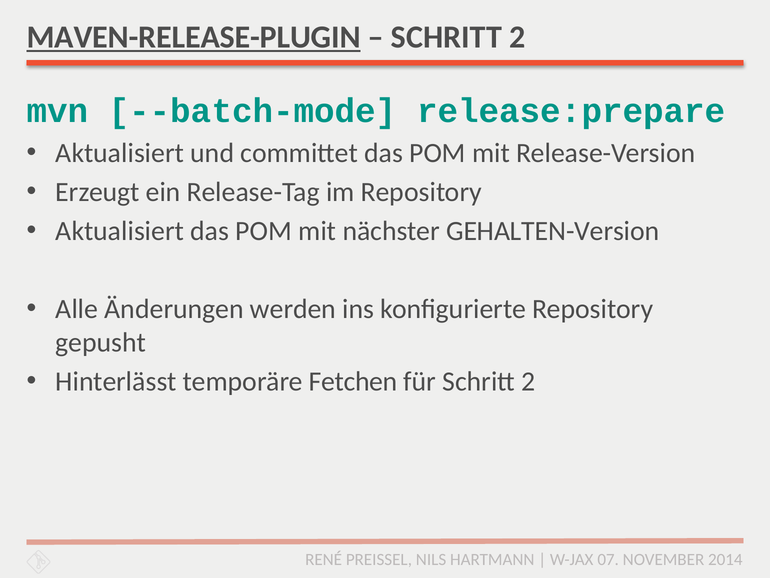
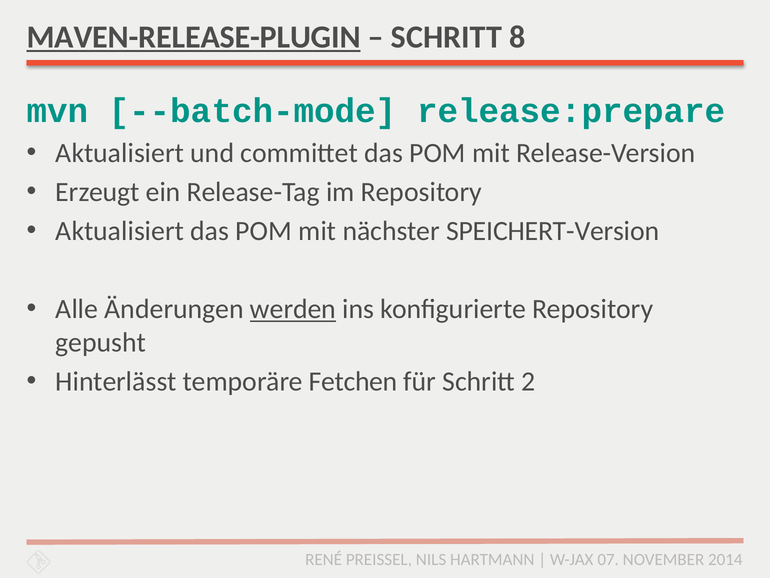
2 at (517, 37): 2 -> 8
GEHALTEN-Version: GEHALTEN-Version -> SPEICHERT-Version
werden underline: none -> present
